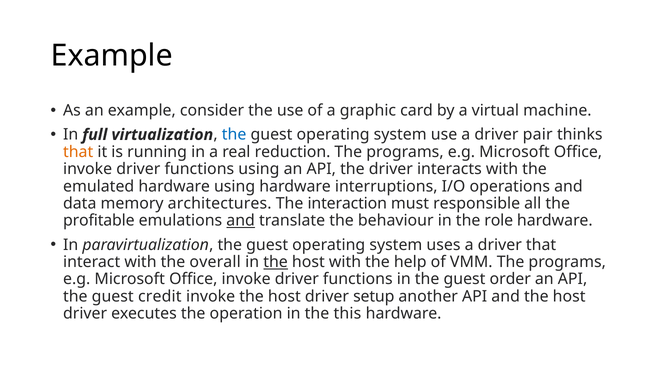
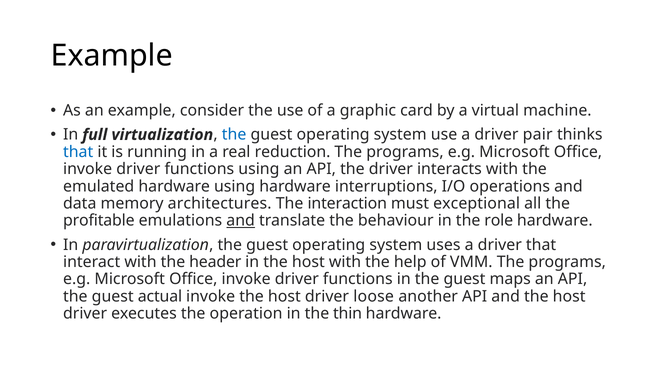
that at (78, 152) colour: orange -> blue
responsible: responsible -> exceptional
overall: overall -> header
the at (276, 262) underline: present -> none
order: order -> maps
credit: credit -> actual
setup: setup -> loose
this: this -> thin
